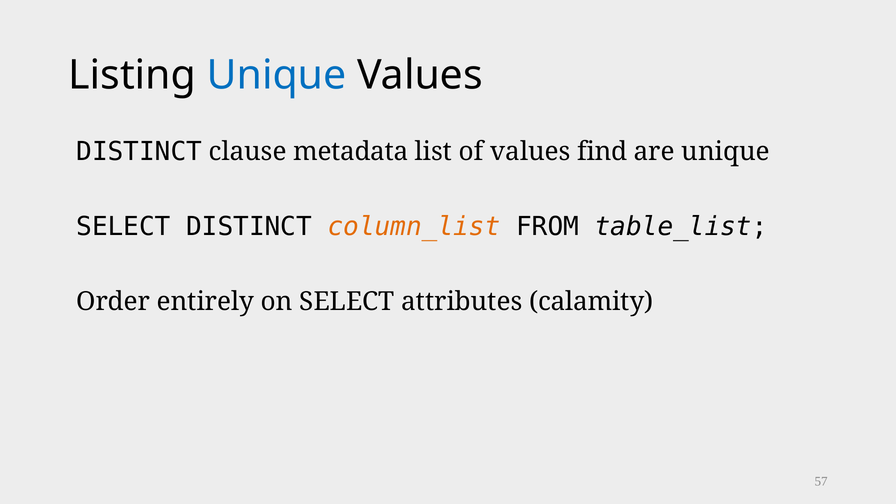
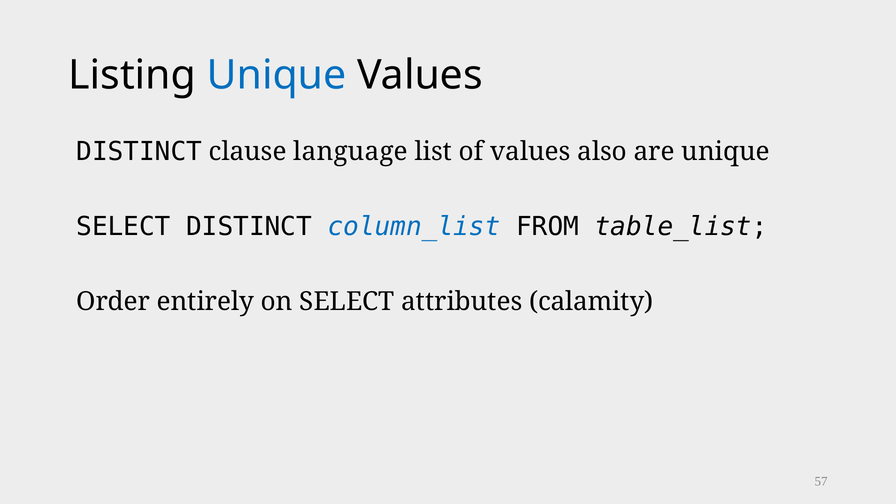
metadata: metadata -> language
find: find -> also
column_list colour: orange -> blue
